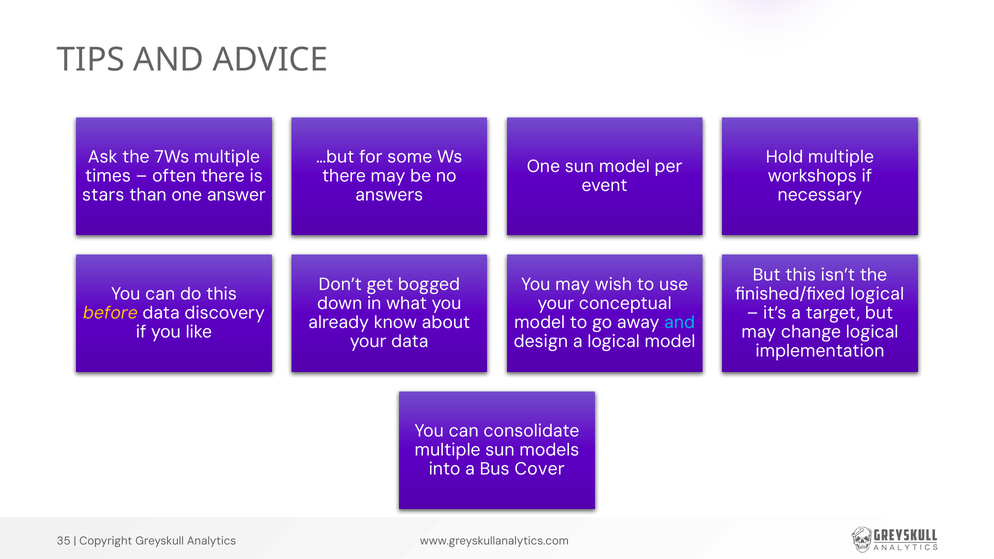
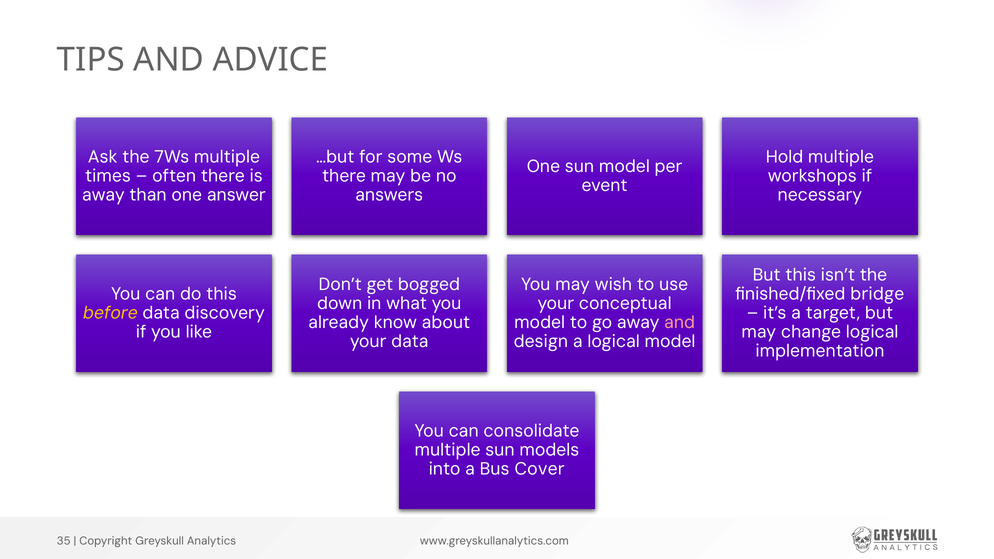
stars at (103, 195): stars -> away
finished/fixed logical: logical -> bridge
and at (680, 323) colour: light blue -> pink
